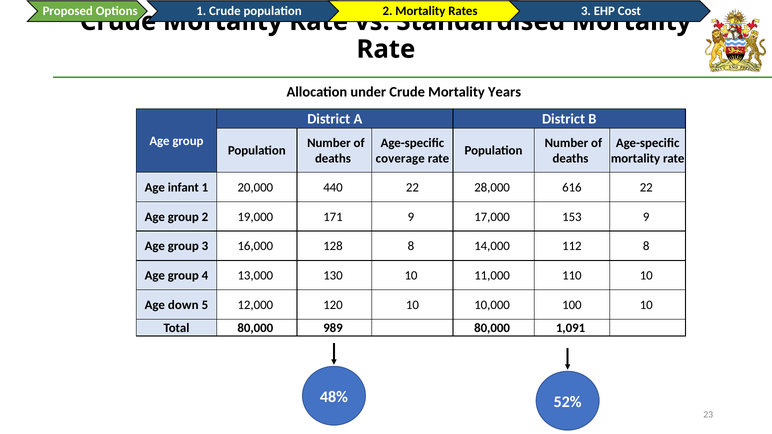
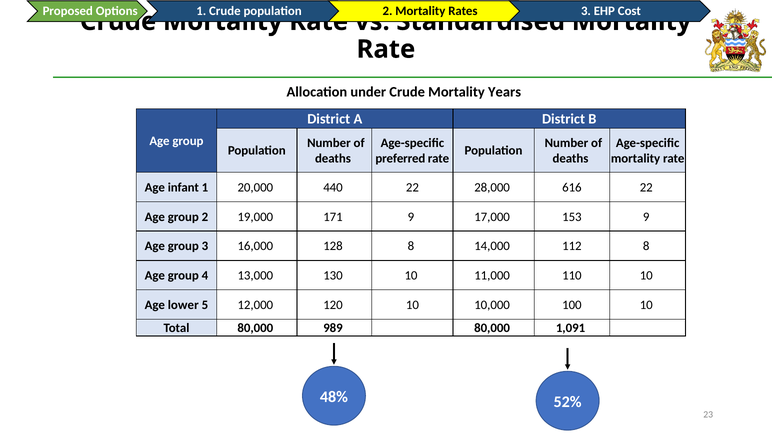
coverage: coverage -> preferred
down: down -> lower
